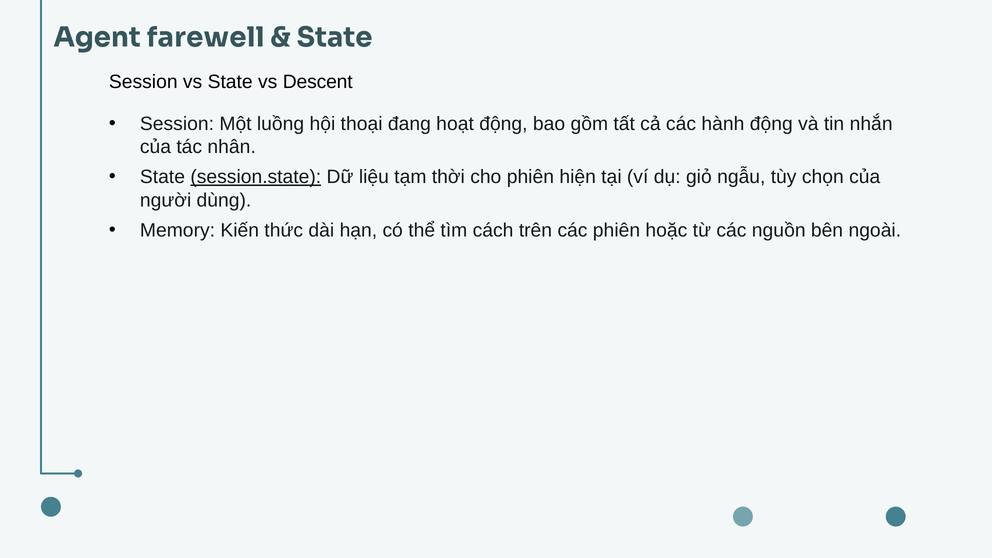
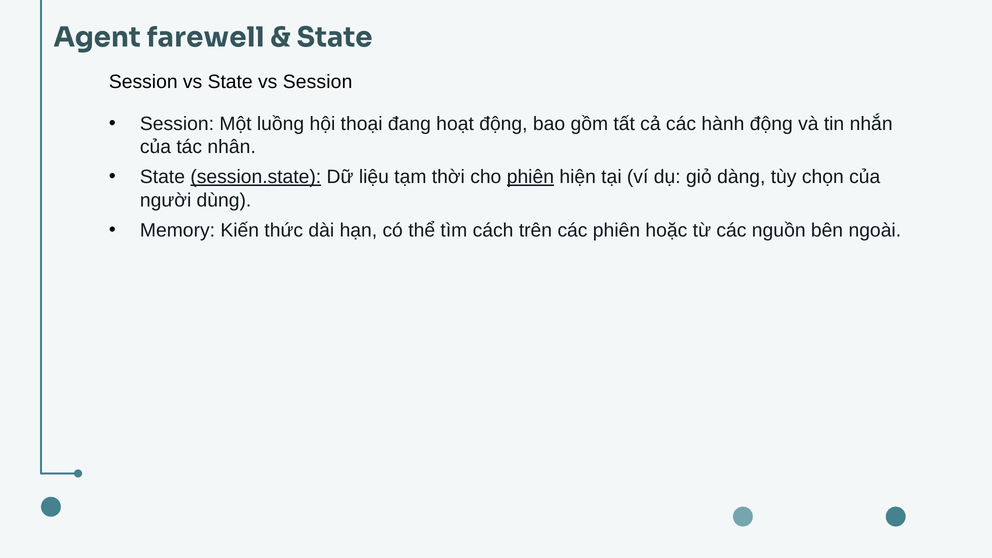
vs Descent: Descent -> Session
phiên at (530, 177) underline: none -> present
ngẫu: ngẫu -> dàng
